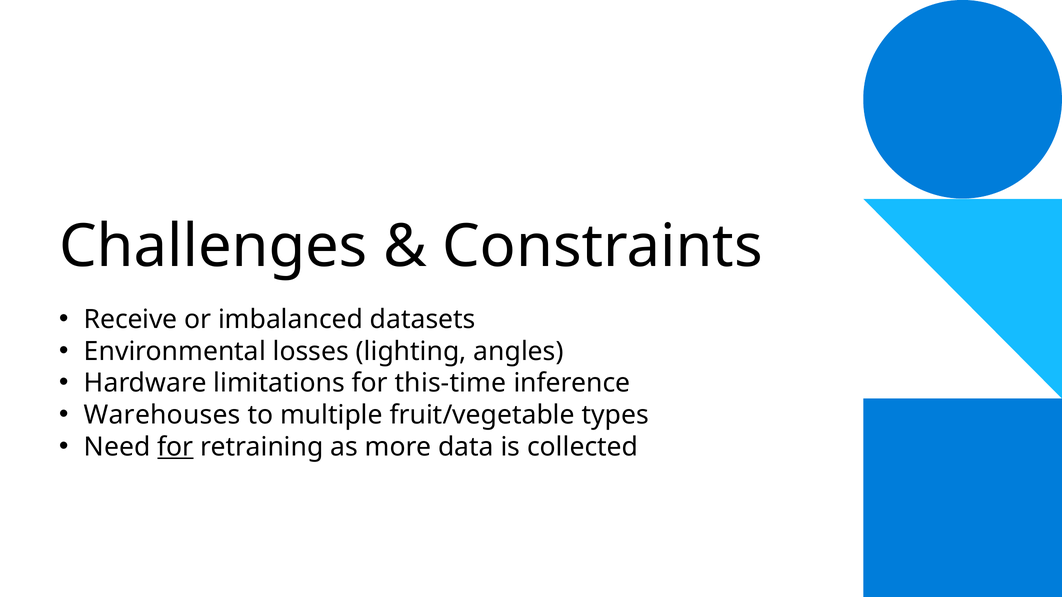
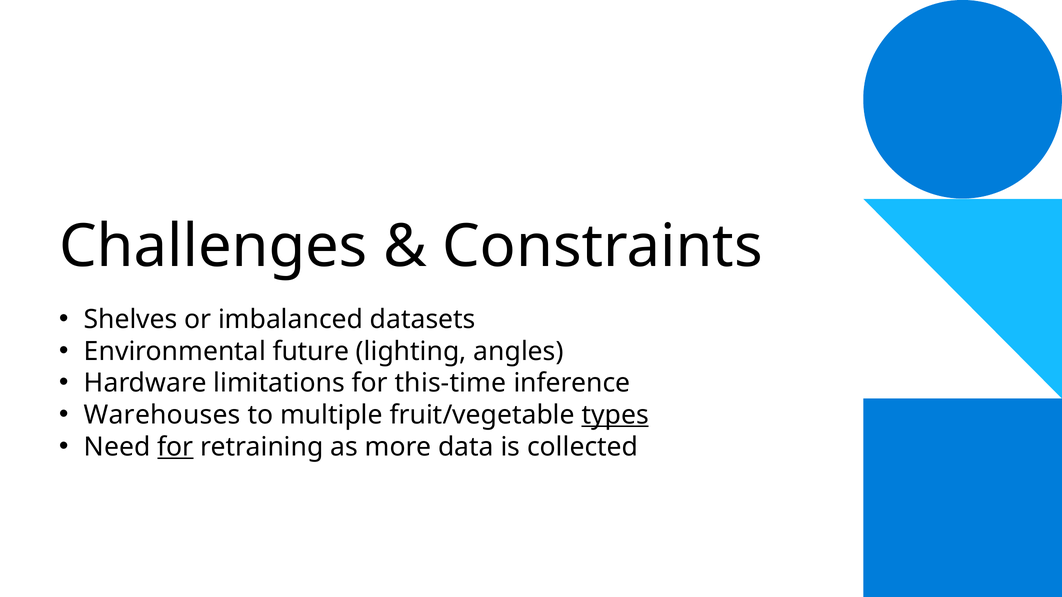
Receive: Receive -> Shelves
losses: losses -> future
types underline: none -> present
